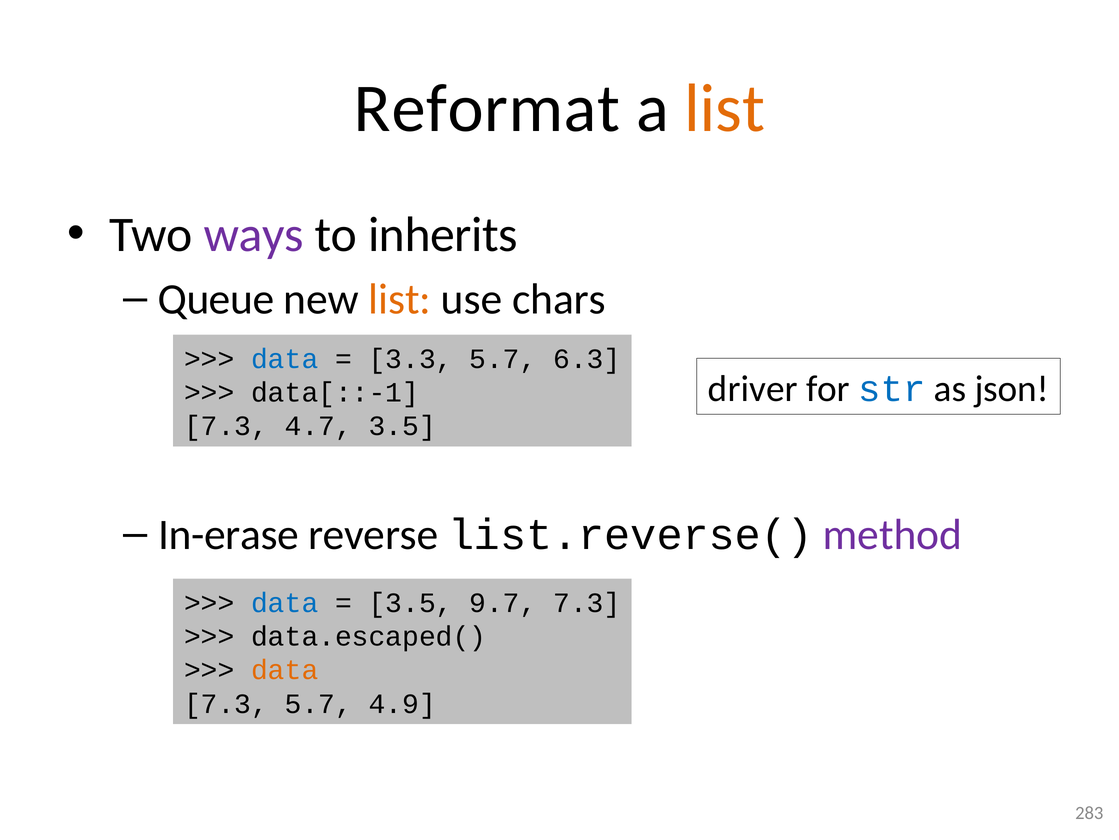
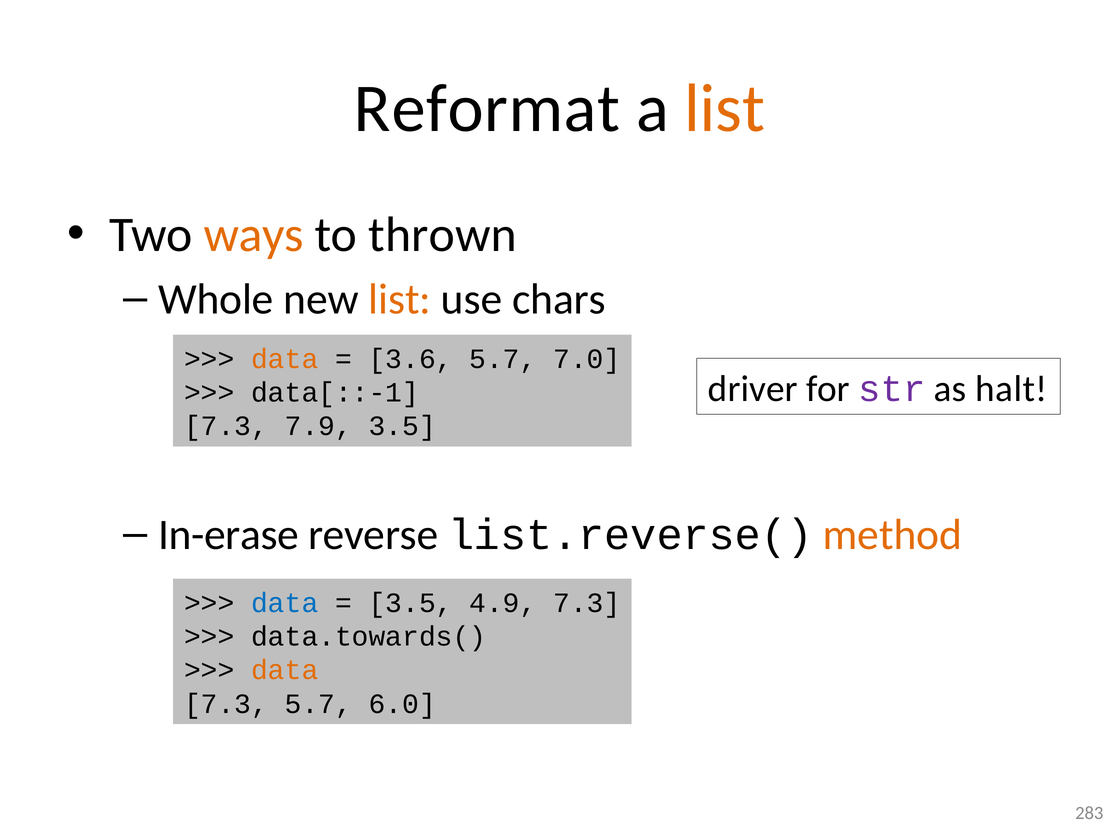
ways colour: purple -> orange
inherits: inherits -> thrown
Queue: Queue -> Whole
data at (285, 359) colour: blue -> orange
3.3: 3.3 -> 3.6
6.3: 6.3 -> 7.0
str colour: blue -> purple
json: json -> halt
4.7: 4.7 -> 7.9
method colour: purple -> orange
9.7: 9.7 -> 4.9
data.escaped(: data.escaped( -> data.towards(
4.9: 4.9 -> 6.0
